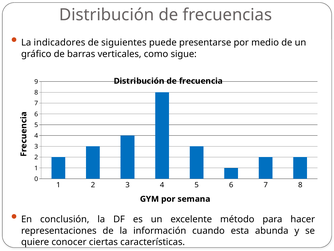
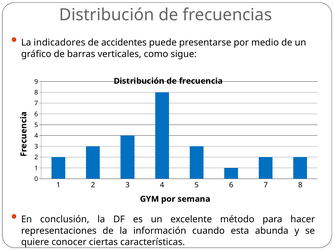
siguientes: siguientes -> accidentes
